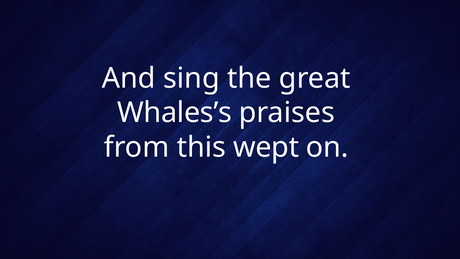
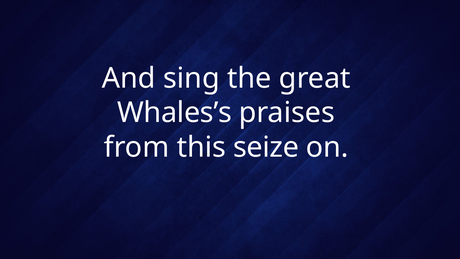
wept: wept -> seize
